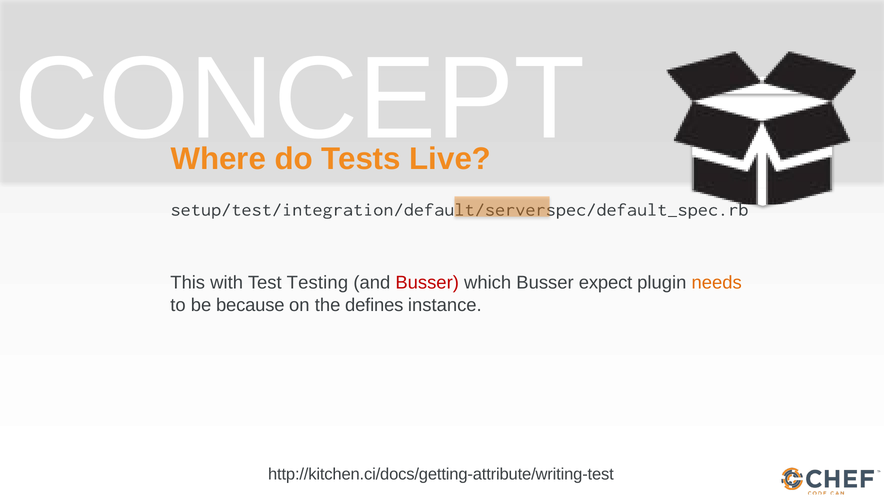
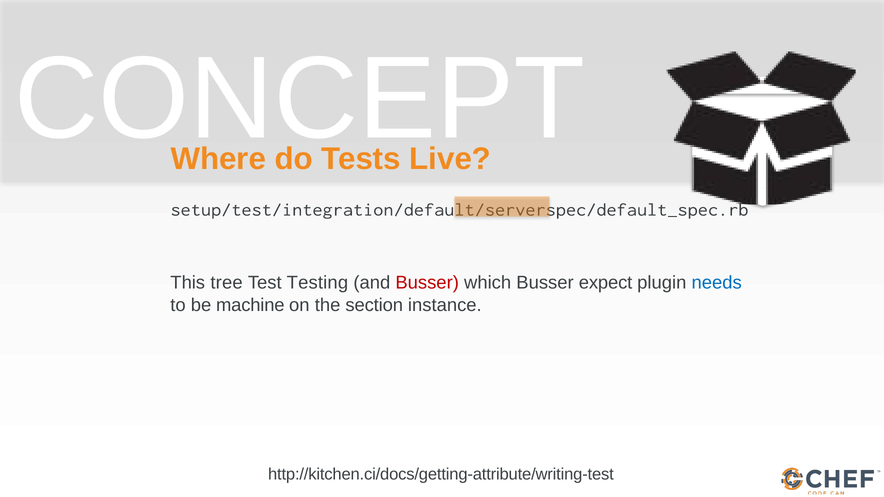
with: with -> tree
needs colour: orange -> blue
because: because -> machine
defines: defines -> section
